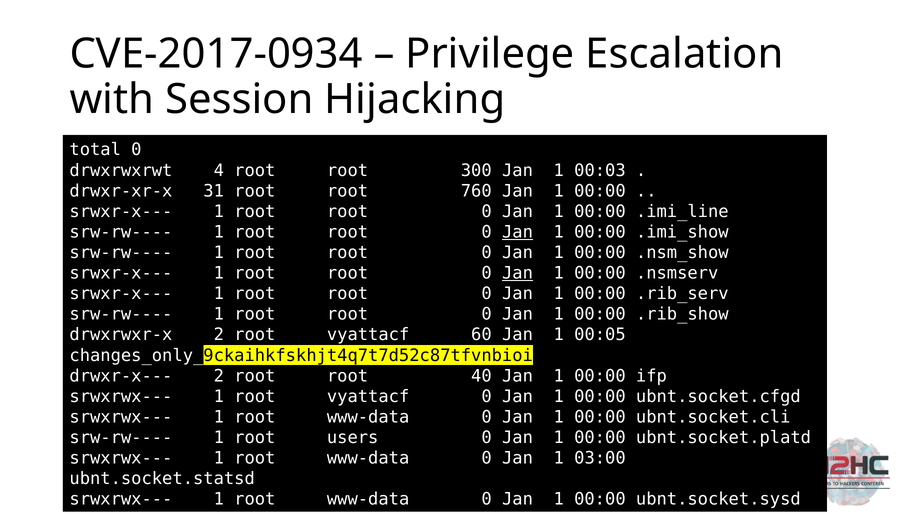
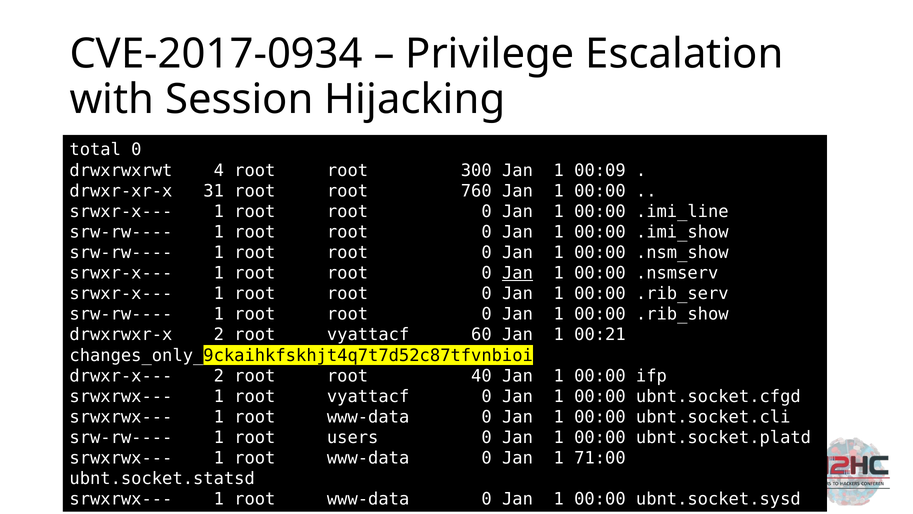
00:03: 00:03 -> 00:09
Jan at (517, 232) underline: present -> none
00:05: 00:05 -> 00:21
03:00: 03:00 -> 71:00
